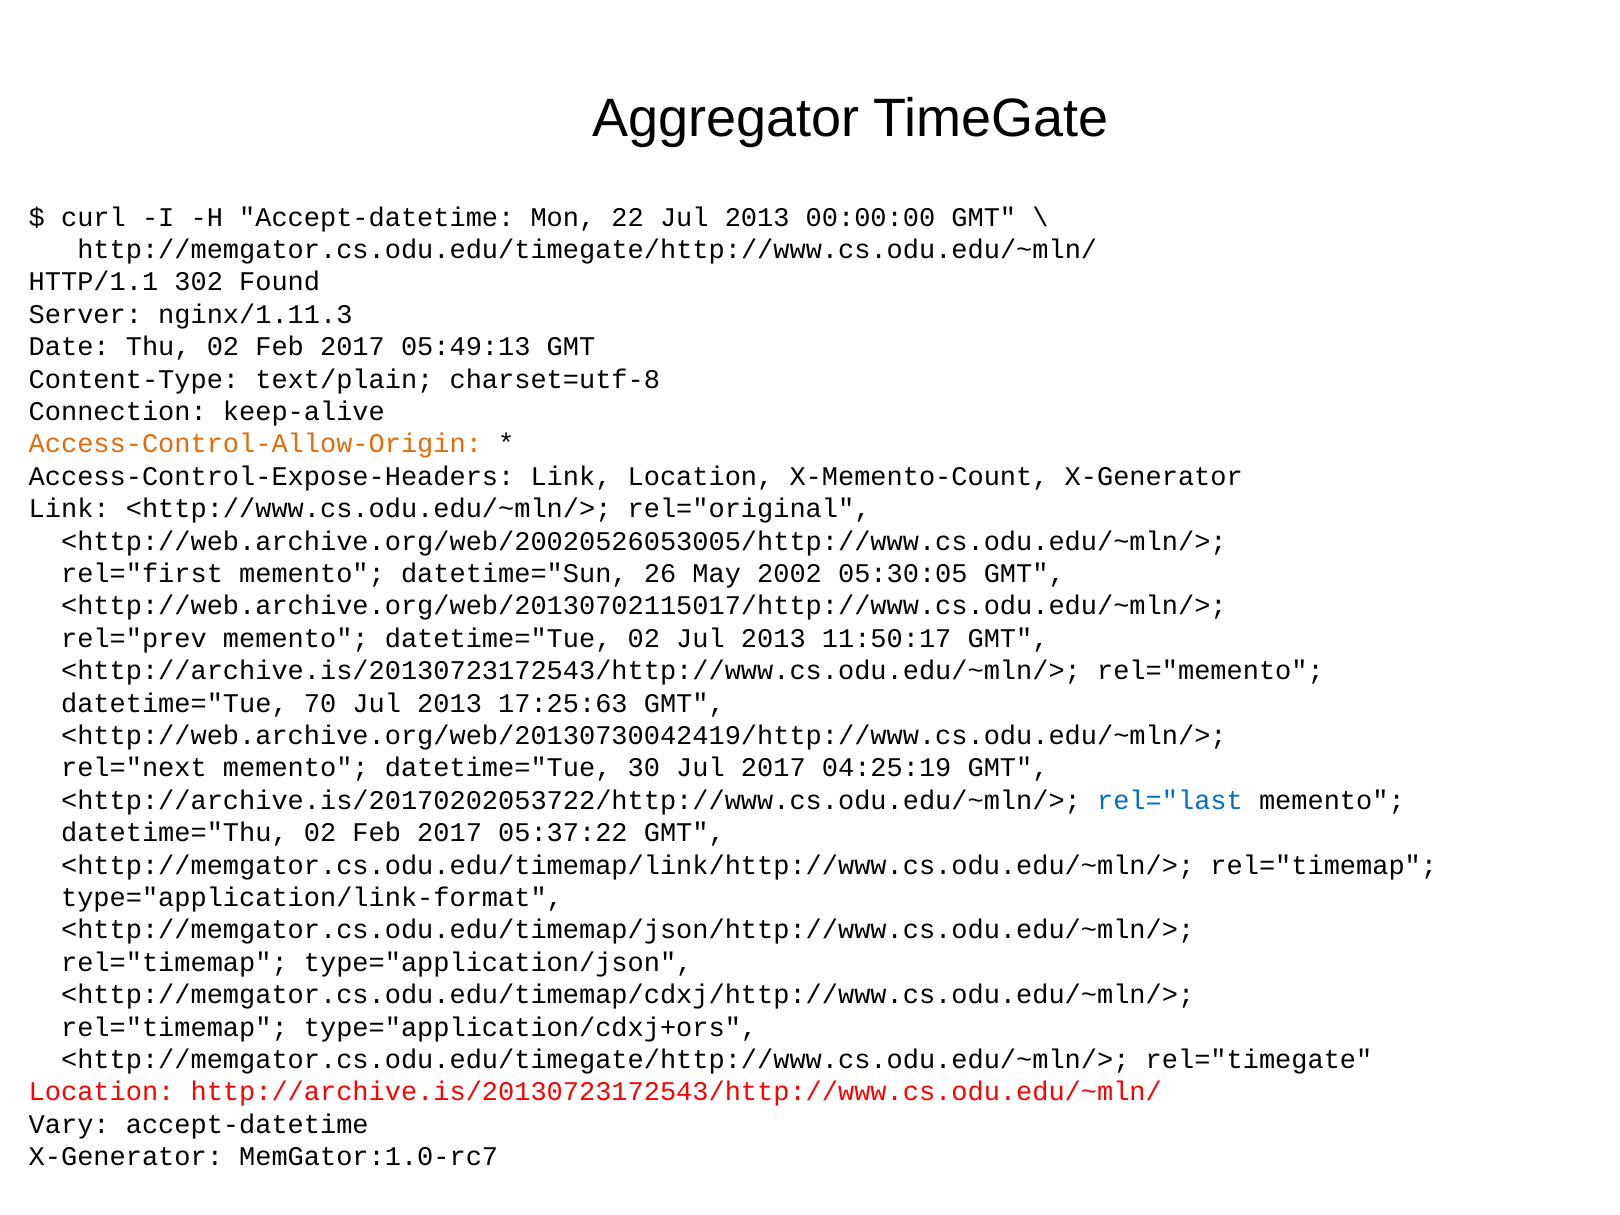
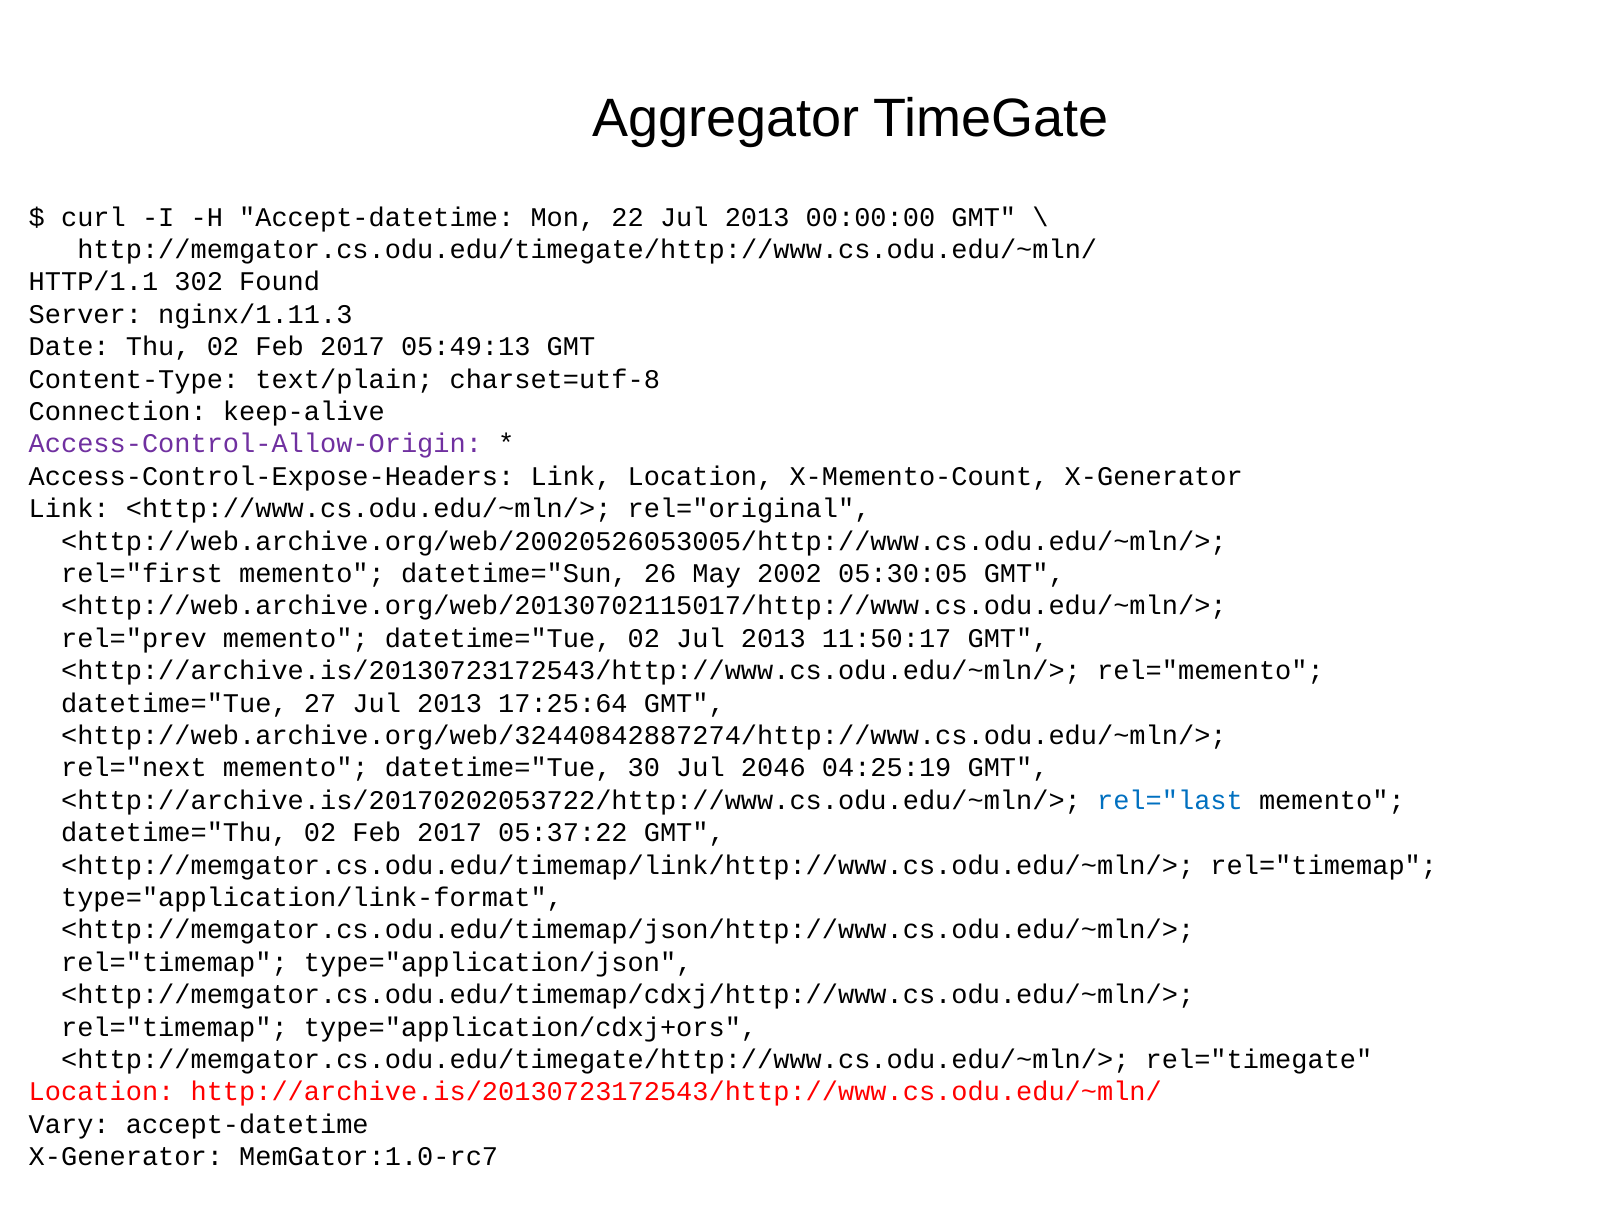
Access-Control-Allow-Origin colour: orange -> purple
70: 70 -> 27
17:25:63: 17:25:63 -> 17:25:64
<http://web.archive.org/web/20130730042419/http://www.cs.odu.edu/~mln/>: <http://web.archive.org/web/20130730042419/http://www.cs.odu.edu/~mln/> -> <http://web.archive.org/web/32440842887274/http://www.cs.odu.edu/~mln/>
Jul 2017: 2017 -> 2046
